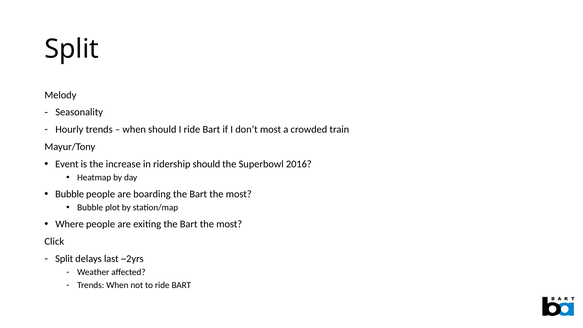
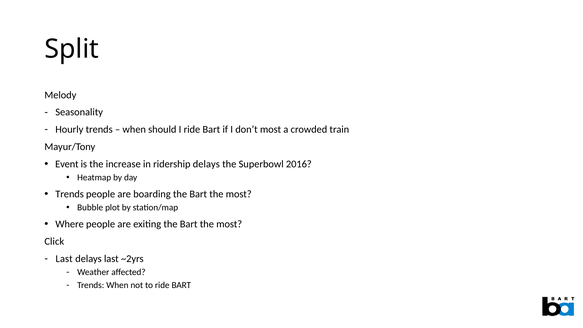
ridership should: should -> delays
Bubble at (70, 194): Bubble -> Trends
Split at (64, 259): Split -> Last
